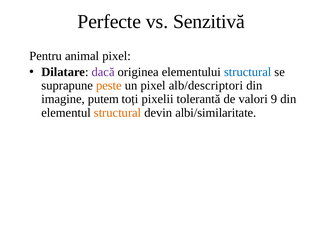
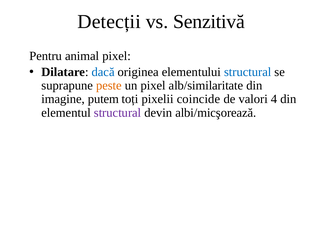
Perfecte: Perfecte -> Detecții
dacă colour: purple -> blue
alb/descriptori: alb/descriptori -> alb/similaritate
tolerantă: tolerantă -> coincide
9: 9 -> 4
structural at (118, 113) colour: orange -> purple
albi/similaritate: albi/similaritate -> albi/micşorează
